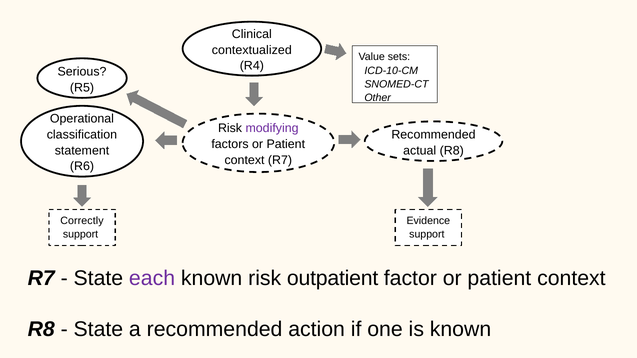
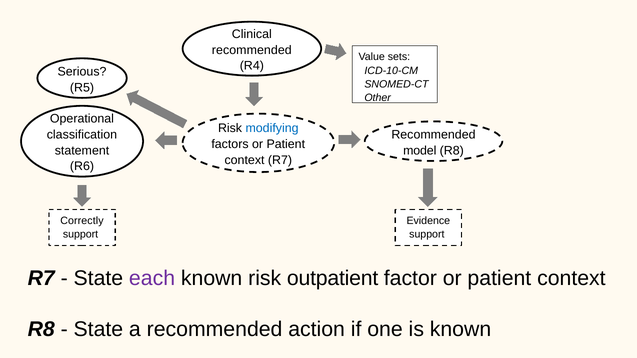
contextualized at (252, 50): contextualized -> recommended
modifying colour: purple -> blue
actual: actual -> model
